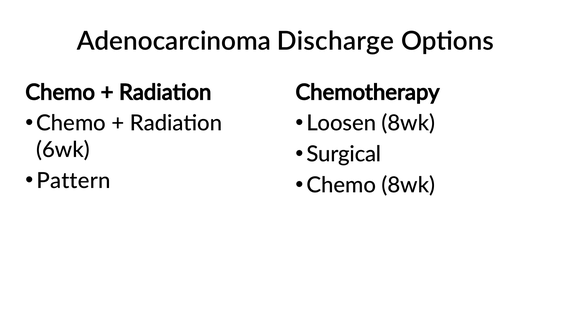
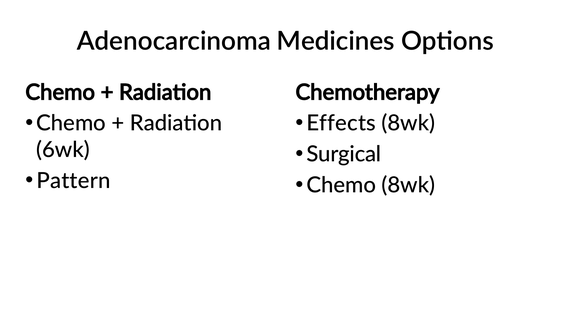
Discharge: Discharge -> Medicines
Loosen: Loosen -> Effects
